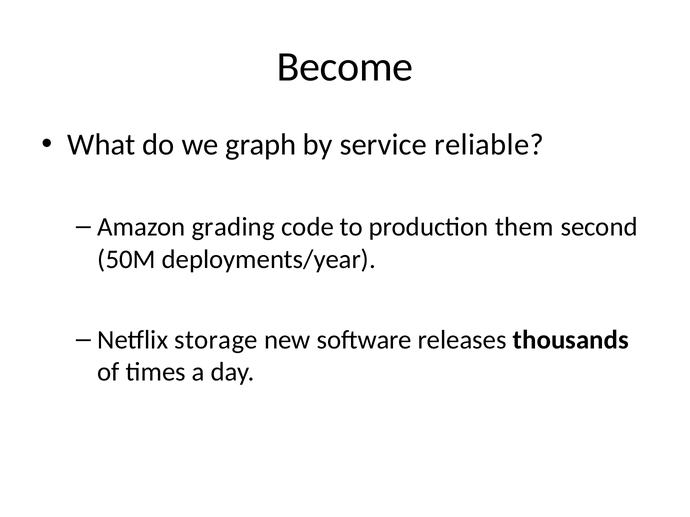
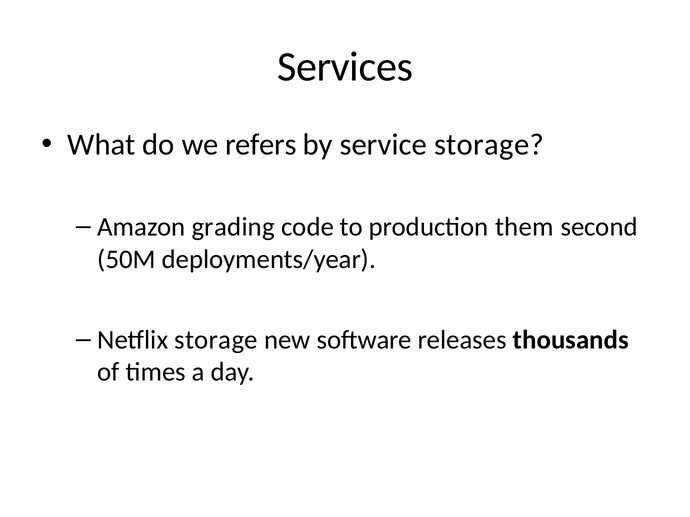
Become: Become -> Services
graph: graph -> refers
service reliable: reliable -> storage
